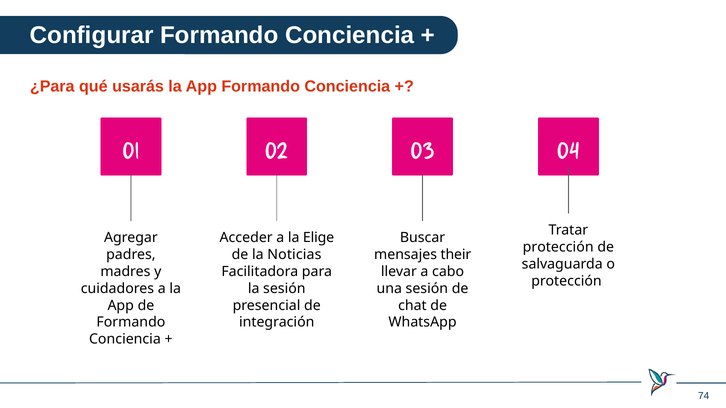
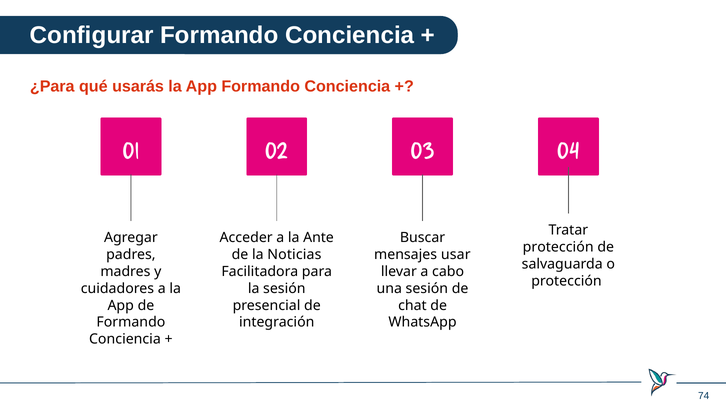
Elige: Elige -> Ante
their: their -> usar
